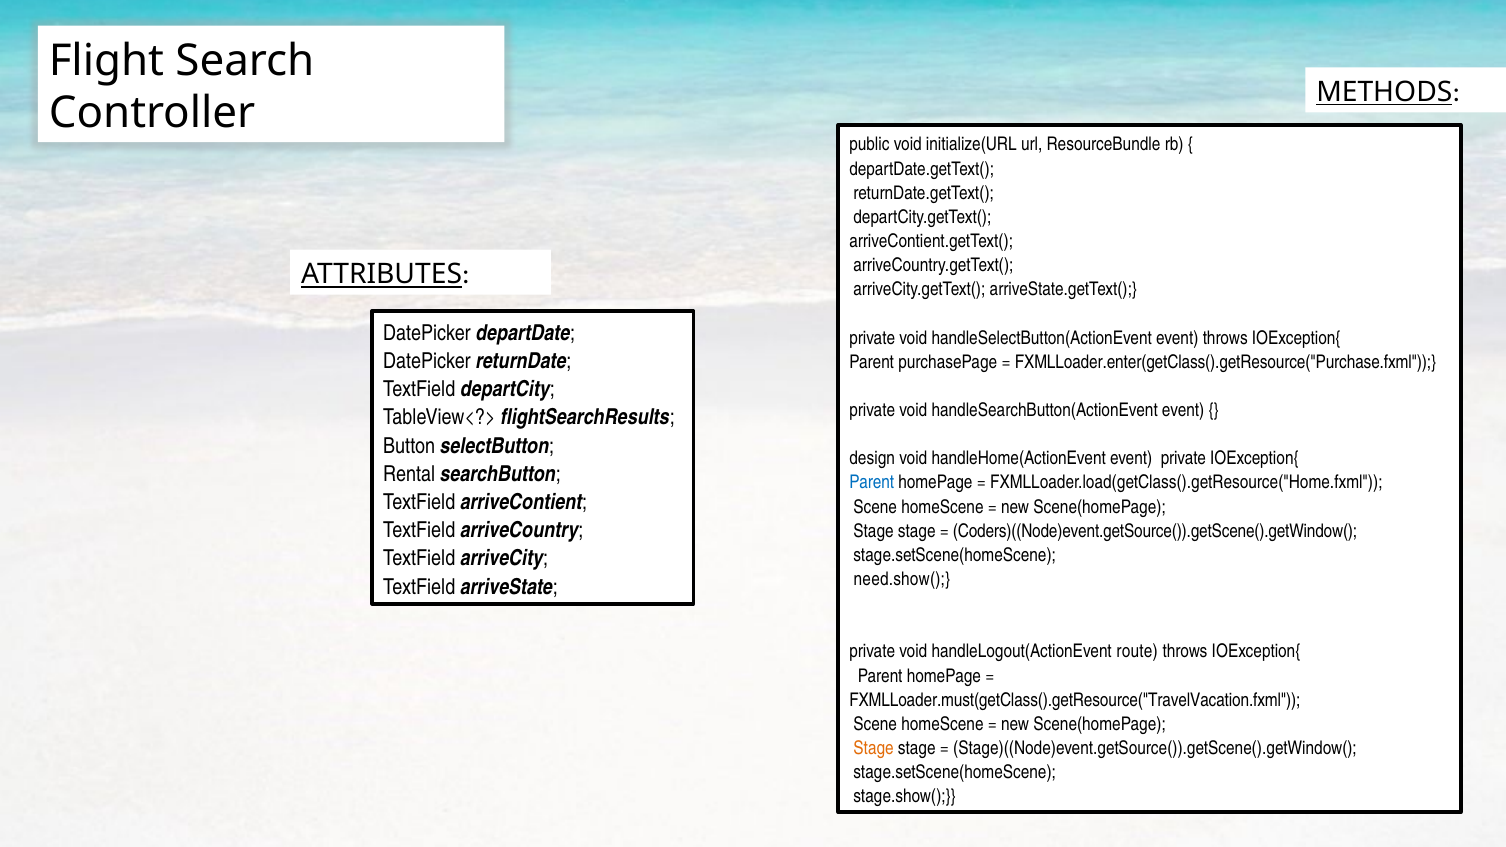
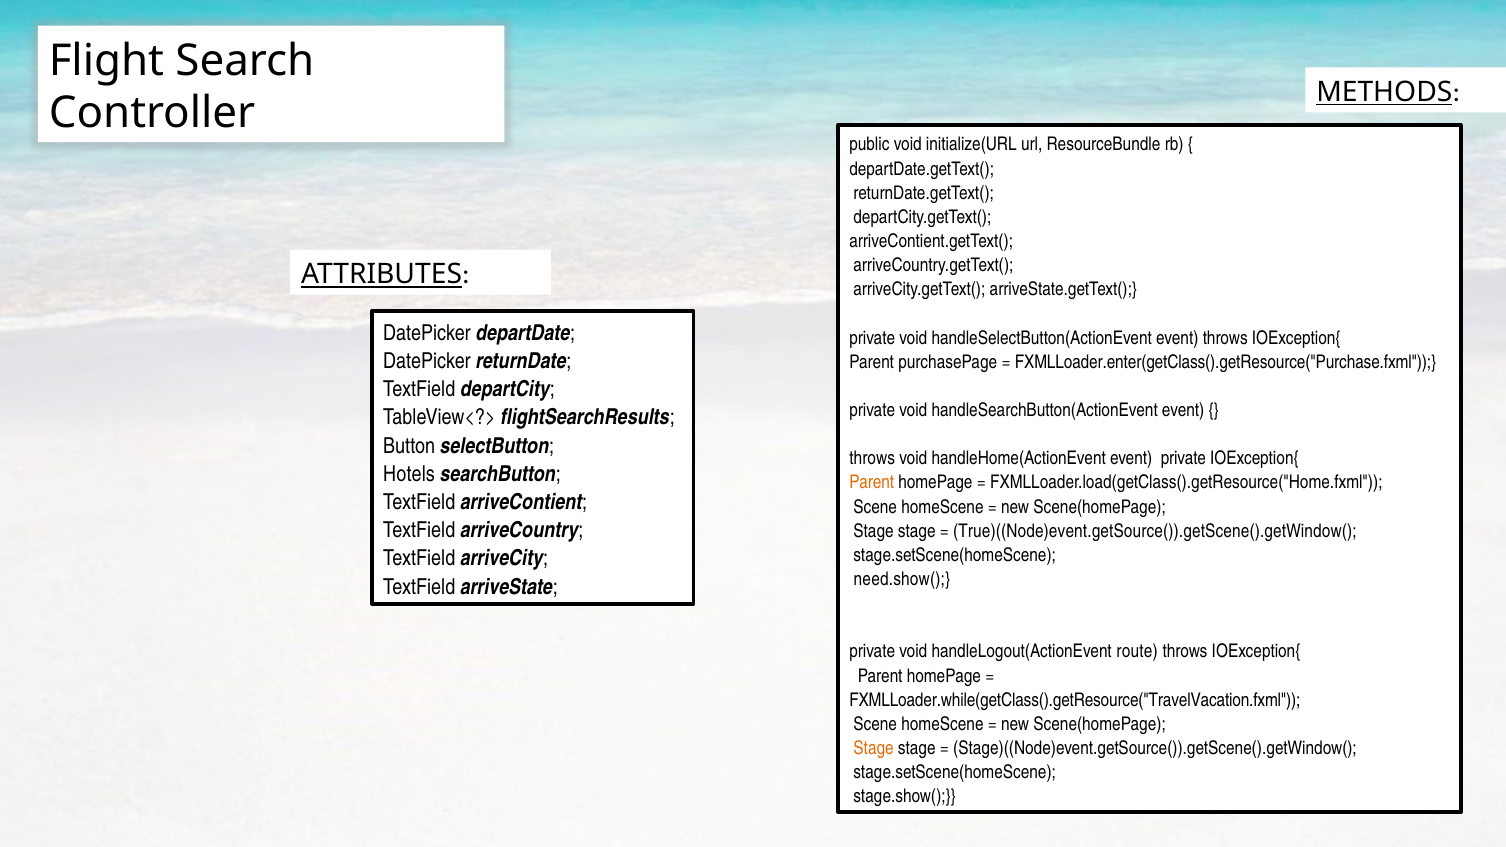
design at (872, 459): design -> throws
Rental: Rental -> Hotels
Parent at (872, 483) colour: blue -> orange
Coders)((Node)event.getSource()).getScene().getWindow(: Coders)((Node)event.getSource()).getScene().getWindow( -> True)((Node)event.getSource()).getScene().getWindow(
FXMLLoader.must(getClass().getResource("TravelVacation.fxml: FXMLLoader.must(getClass().getResource("TravelVacation.fxml -> FXMLLoader.while(getClass().getResource("TravelVacation.fxml
